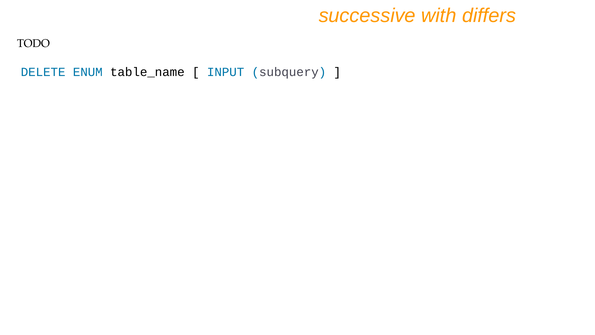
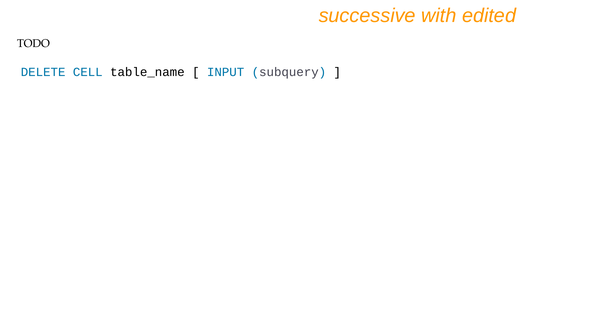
differs: differs -> edited
ENUM: ENUM -> CELL
